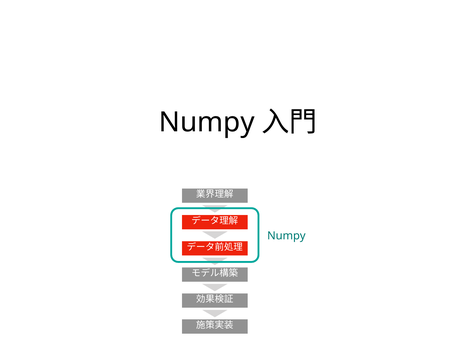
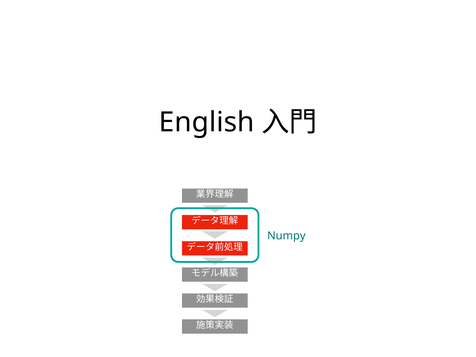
Numpy at (207, 122): Numpy -> English
